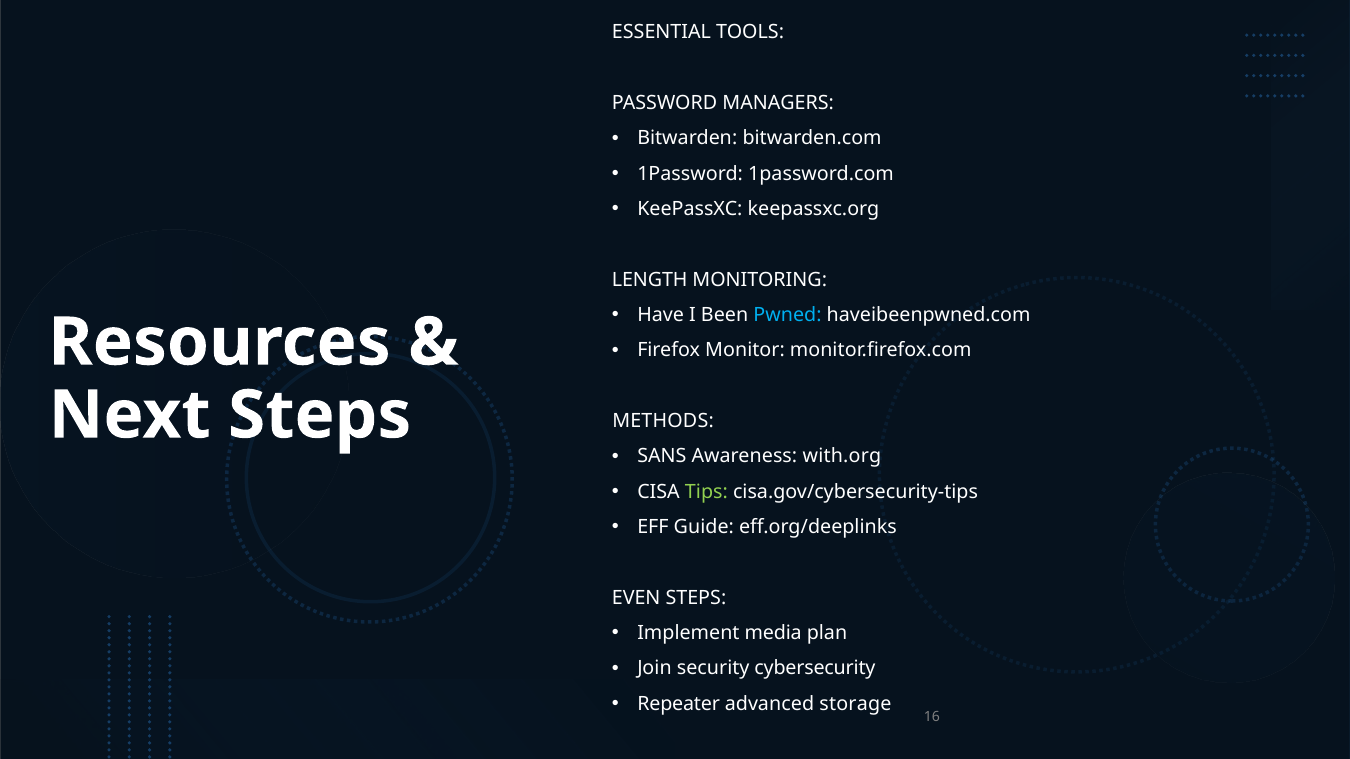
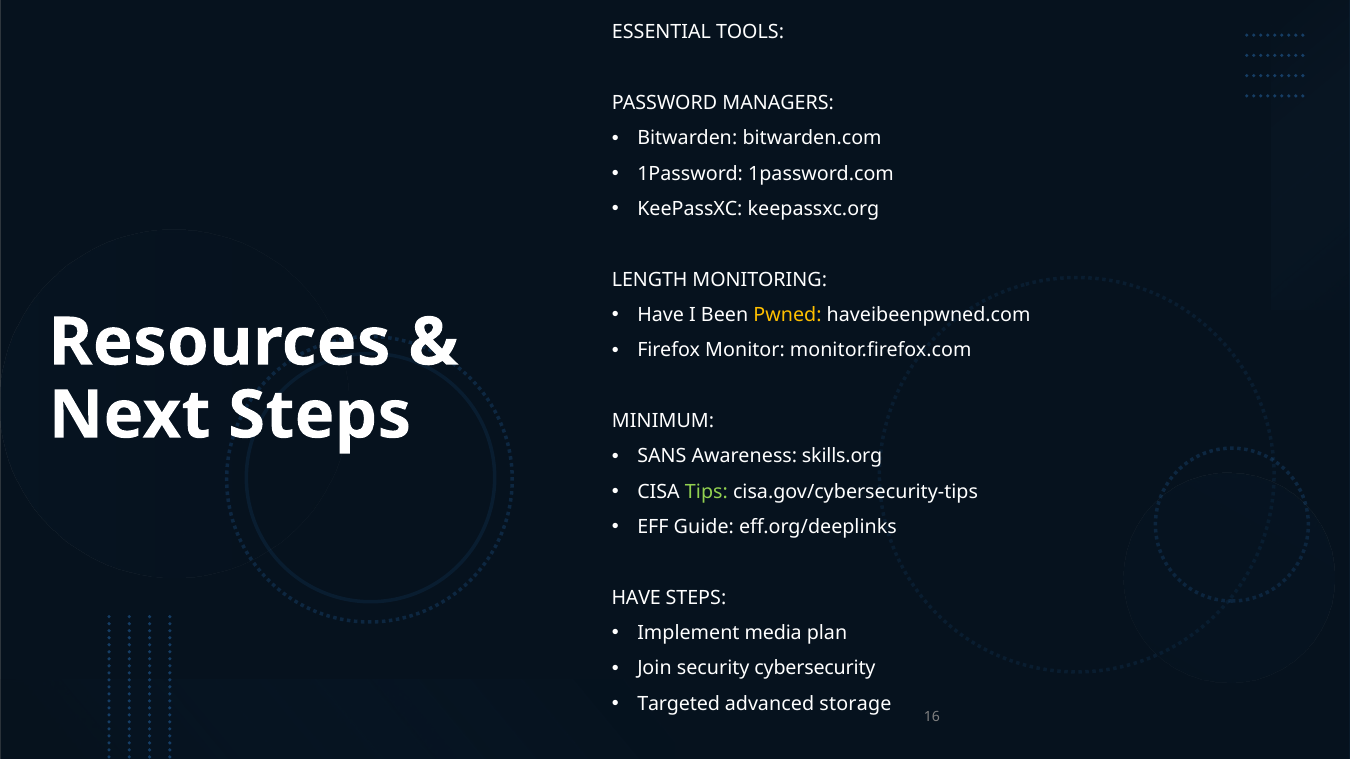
Pwned colour: light blue -> yellow
METHODS: METHODS -> MINIMUM
with.org: with.org -> skills.org
EVEN at (636, 598): EVEN -> HAVE
Repeater: Repeater -> Targeted
